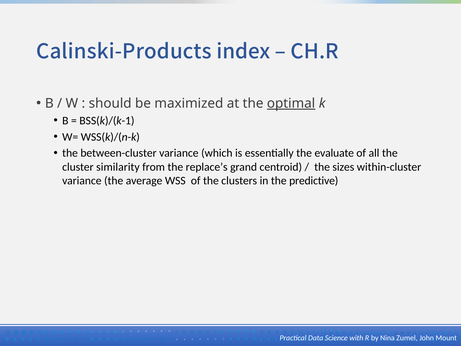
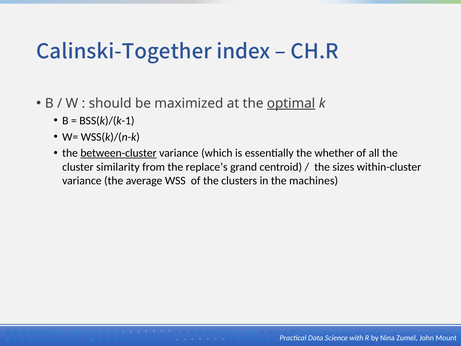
Calinski-Products: Calinski-Products -> Calinski-Together
between-cluster underline: none -> present
evaluate: evaluate -> whether
predictive: predictive -> machines
